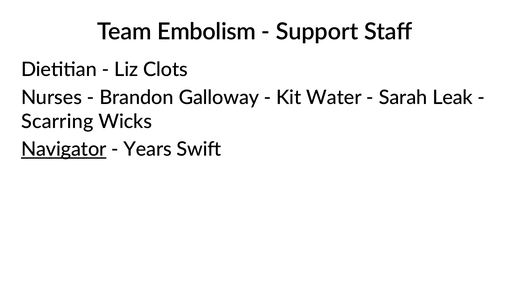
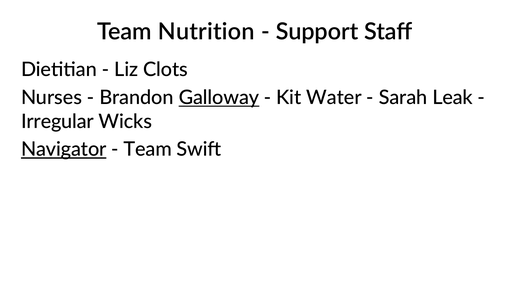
Embolism: Embolism -> Nutrition
Galloway underline: none -> present
Scarring: Scarring -> Irregular
Years at (148, 149): Years -> Team
